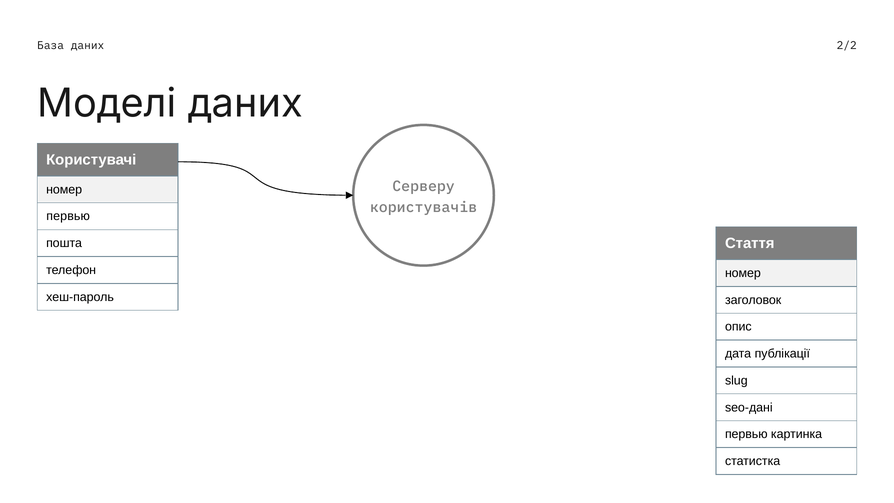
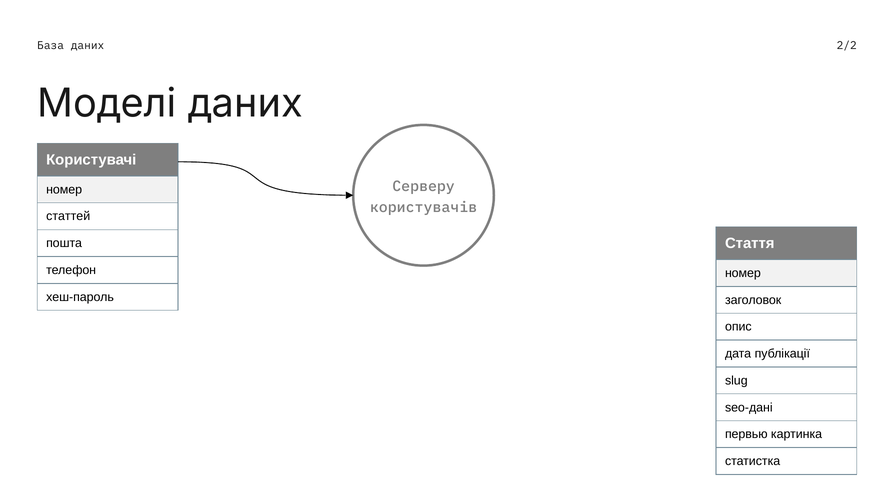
первью at (68, 216): первью -> статтей
